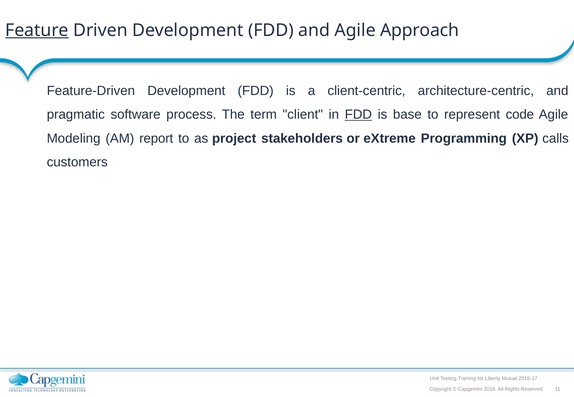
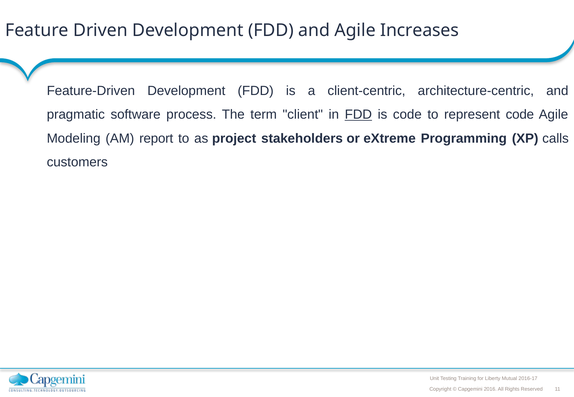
Feature underline: present -> none
Approach: Approach -> Increases
is base: base -> code
